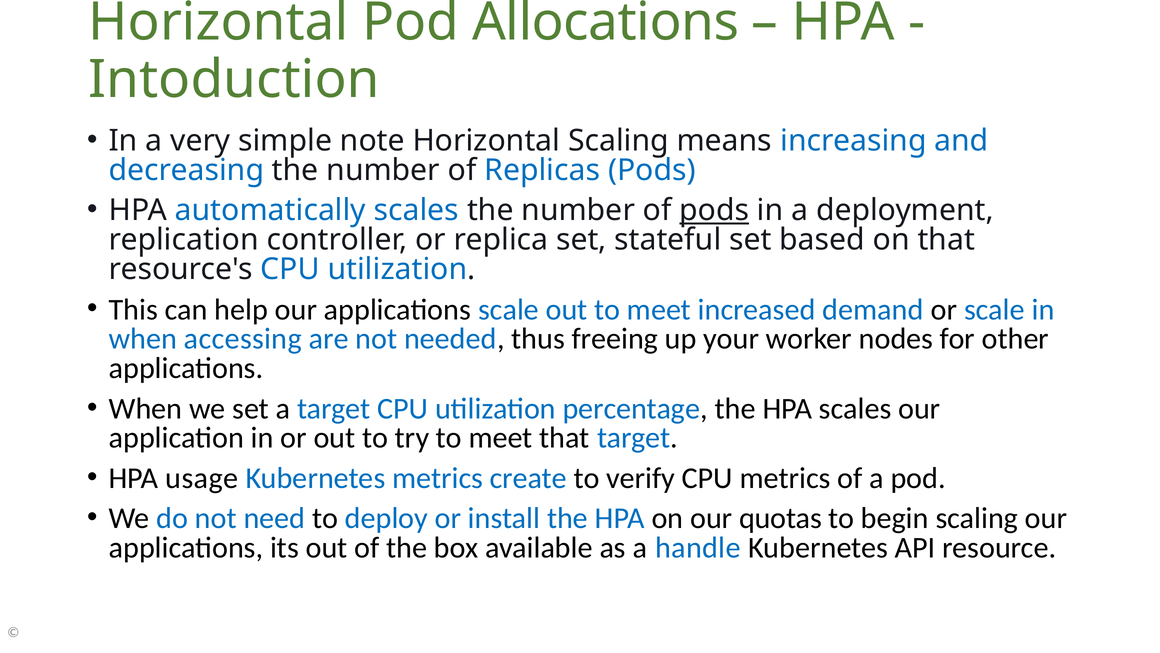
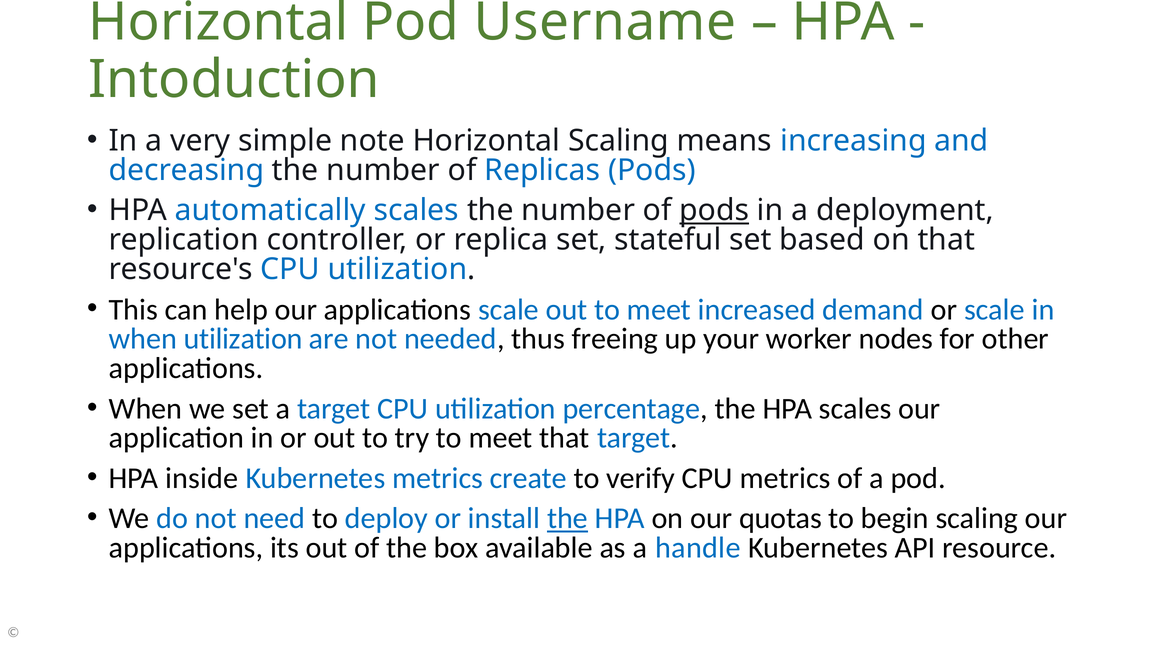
Allocations: Allocations -> Username
when accessing: accessing -> utilization
usage: usage -> inside
the at (567, 518) underline: none -> present
